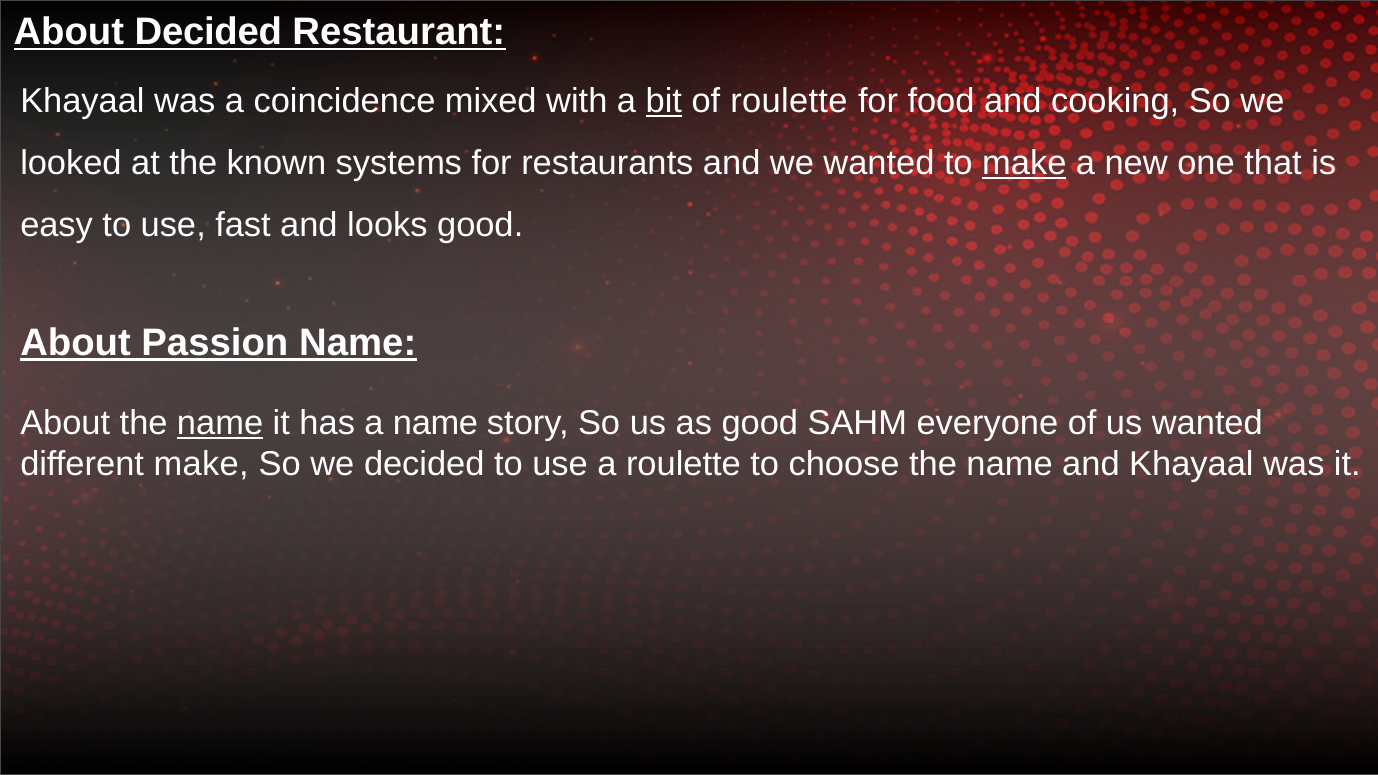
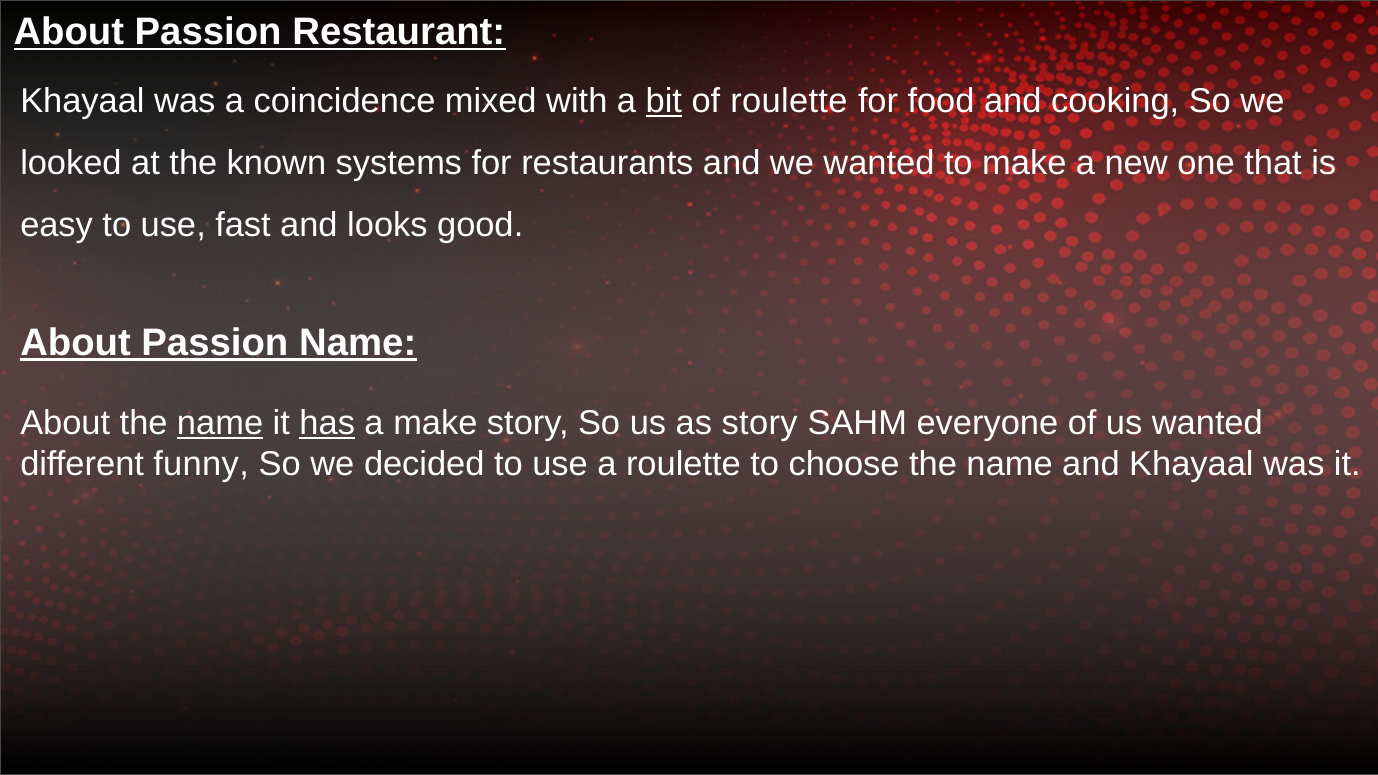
Decided at (208, 32): Decided -> Passion
make at (1024, 163) underline: present -> none
has underline: none -> present
a name: name -> make
as good: good -> story
different make: make -> funny
